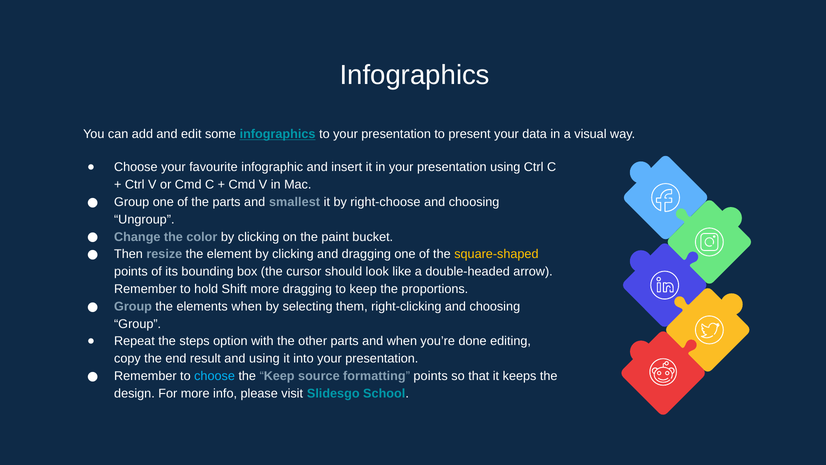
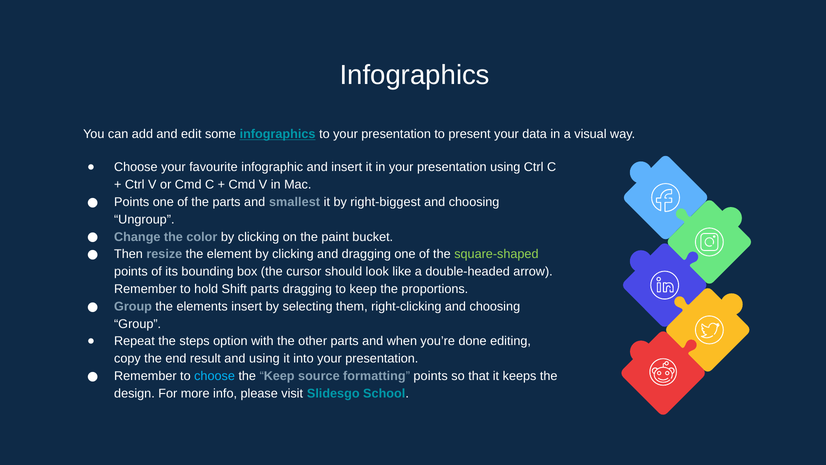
Group at (132, 202): Group -> Points
right-choose: right-choose -> right-biggest
square-shaped colour: yellow -> light green
Shift more: more -> parts
elements when: when -> insert
